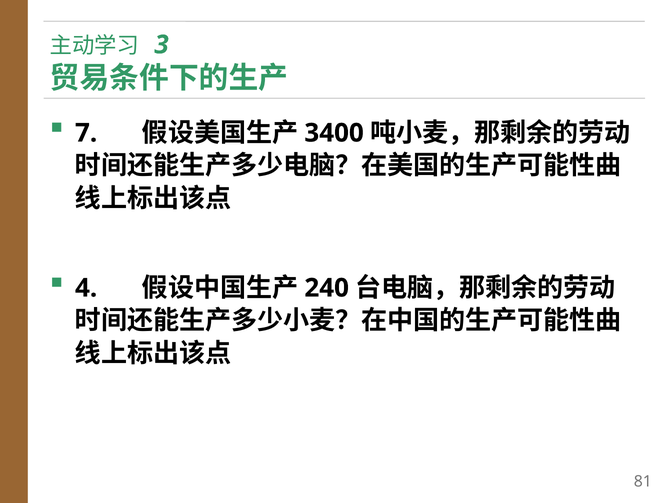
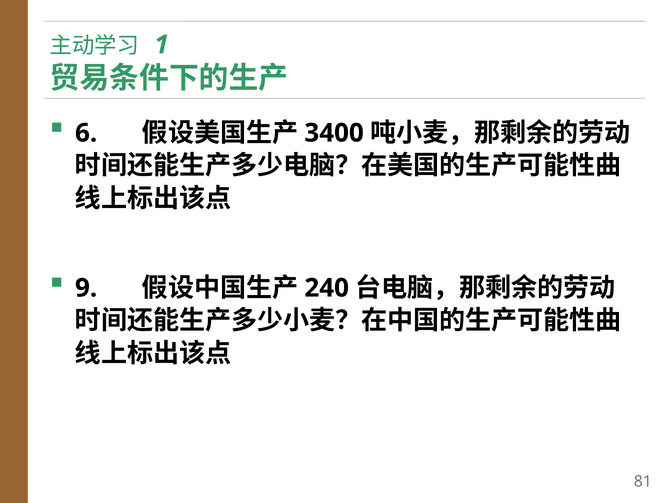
3: 3 -> 1
7: 7 -> 6
4: 4 -> 9
